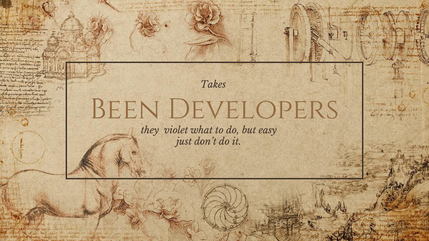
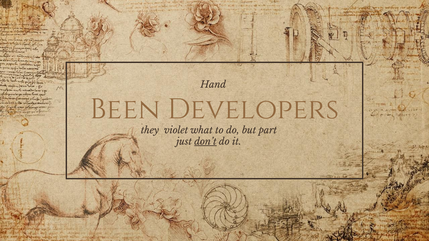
Takes: Takes -> Hand
easy: easy -> part
don’t underline: none -> present
